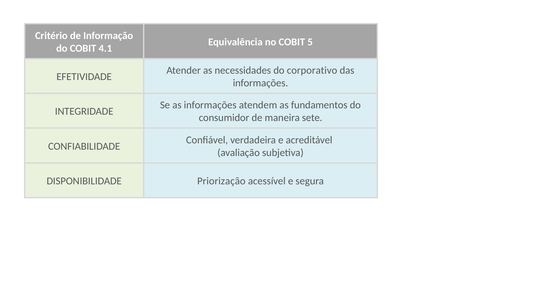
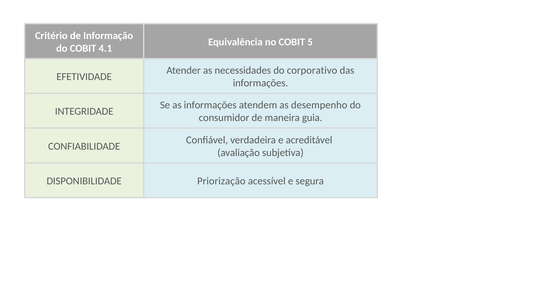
fundamentos: fundamentos -> desempenho
sete: sete -> guia
